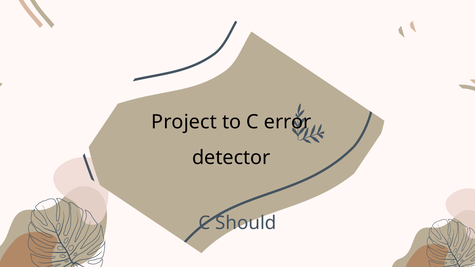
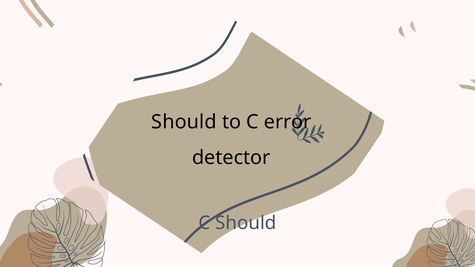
Project at (184, 122): Project -> Should
